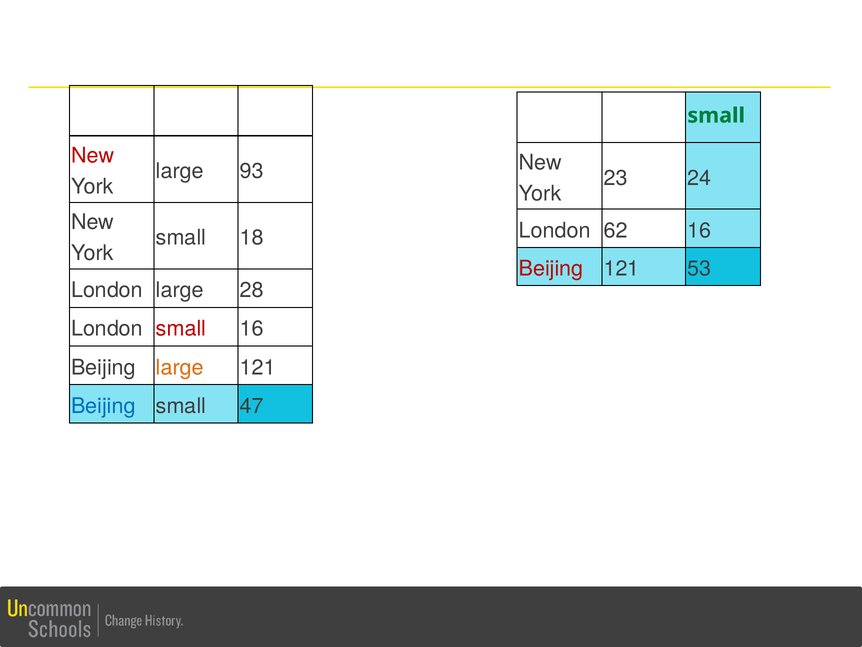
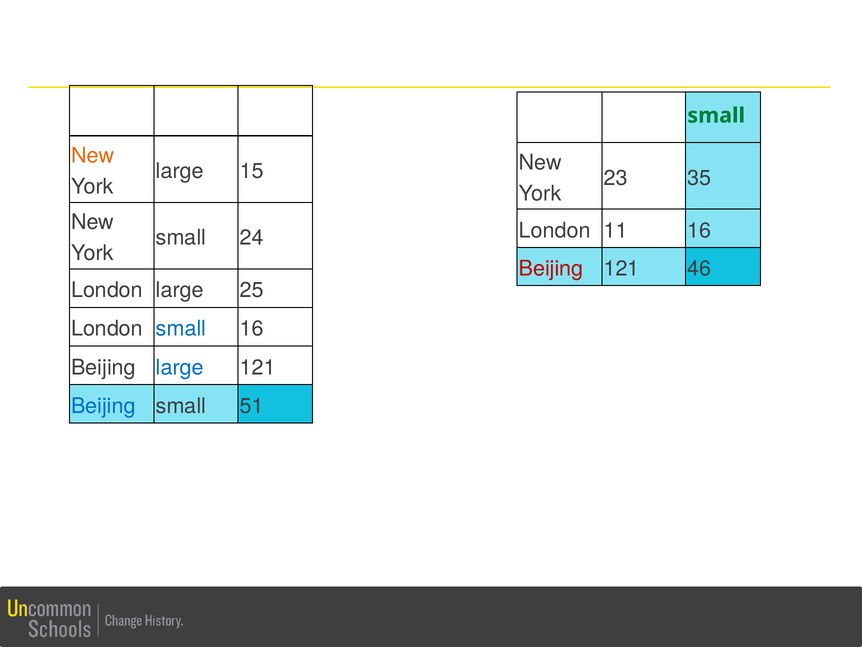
New at (93, 156) colour: red -> orange
93: 93 -> 15
24: 24 -> 35
62: 62 -> 11
18: 18 -> 24
53: 53 -> 46
28: 28 -> 25
small at (181, 329) colour: red -> blue
large at (180, 367) colour: orange -> blue
47: 47 -> 51
